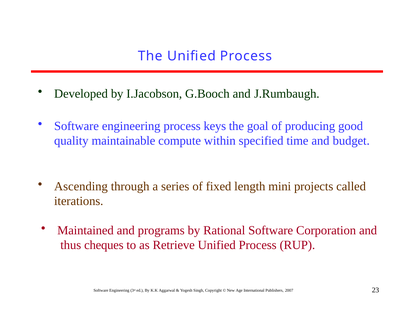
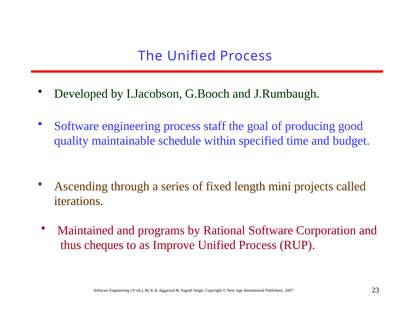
keys: keys -> staff
compute: compute -> schedule
Retrieve: Retrieve -> Improve
